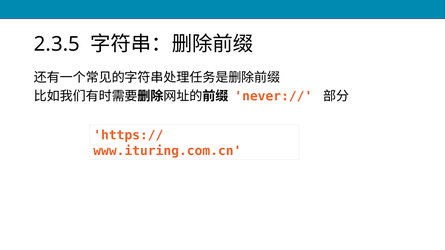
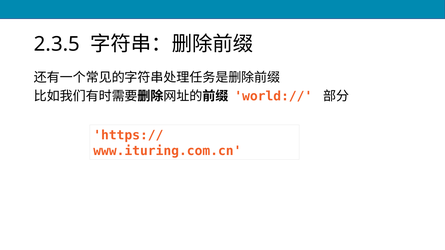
never://: never:// -> world://
